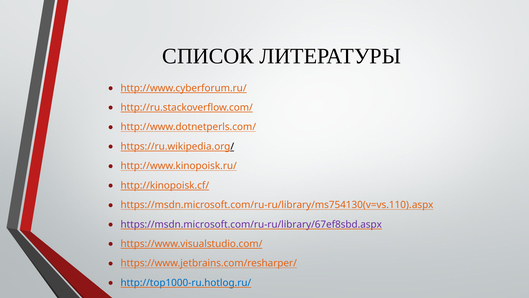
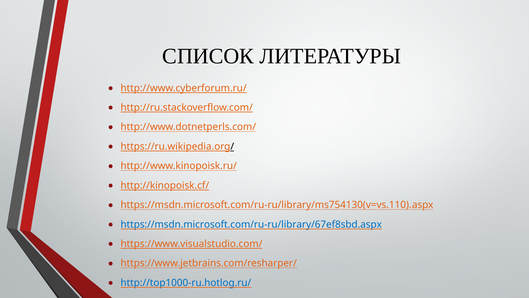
https://msdn.microsoft.com/ru-ru/library/67ef8sbd.aspx colour: purple -> blue
